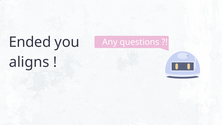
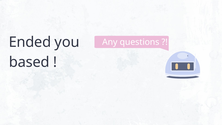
aligns: aligns -> based
